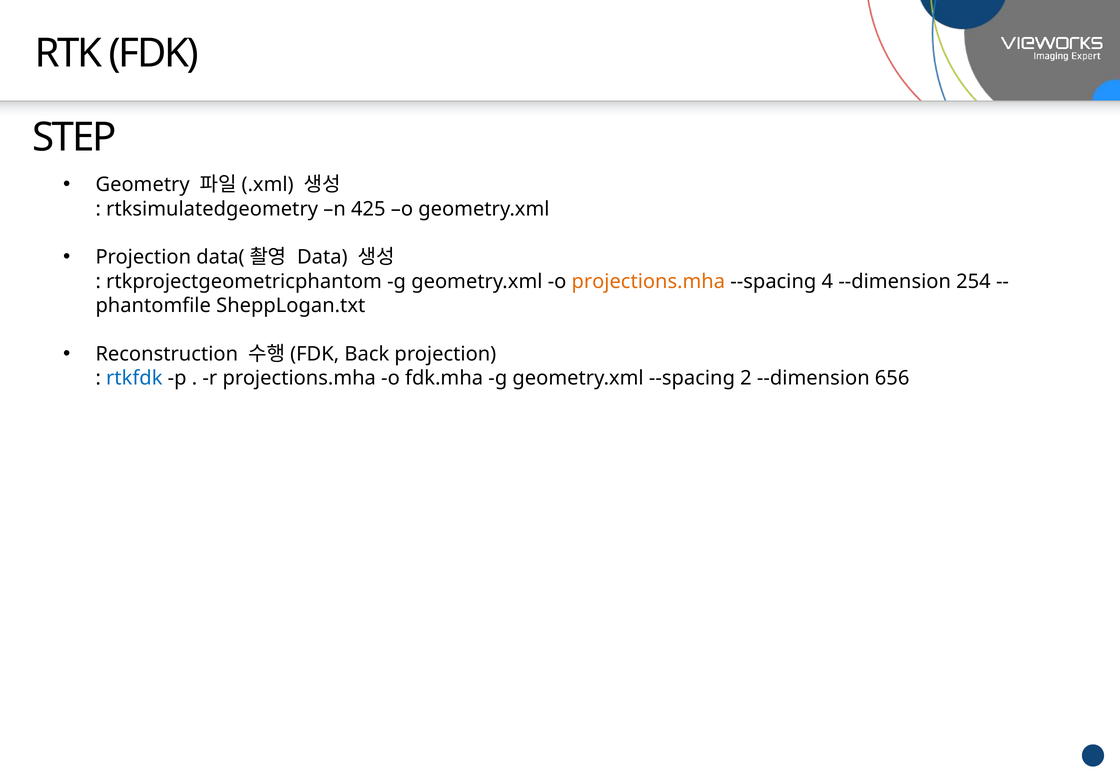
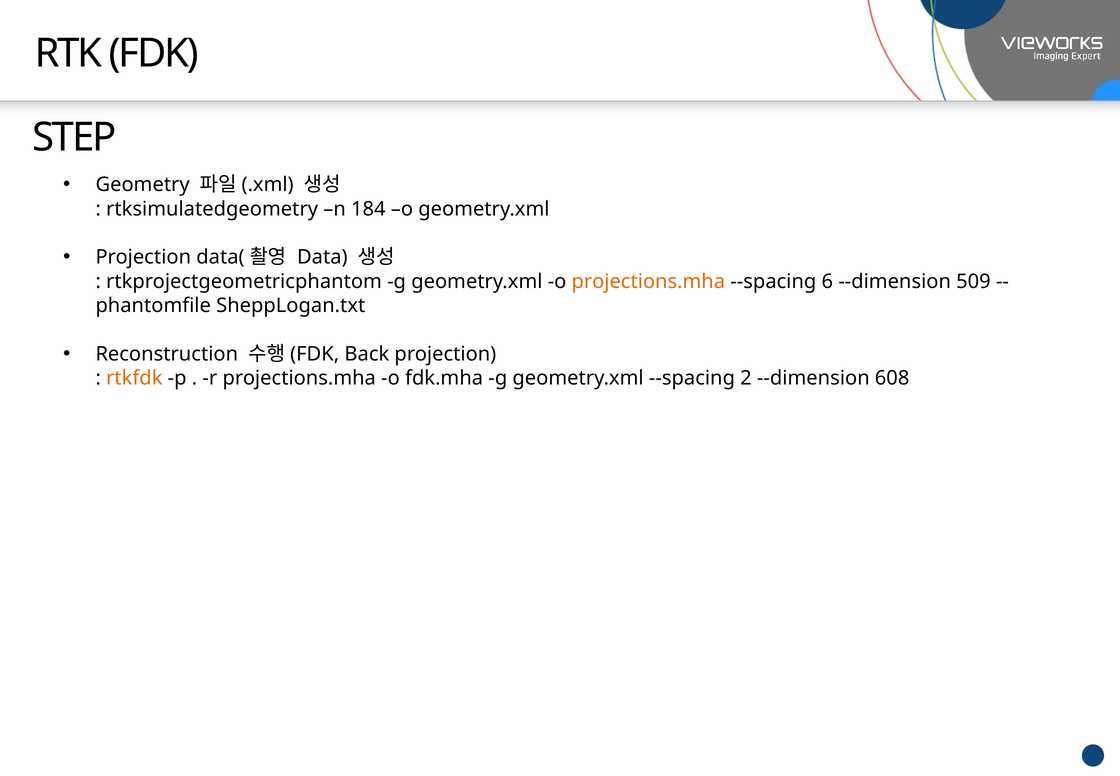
425: 425 -> 184
4: 4 -> 6
254: 254 -> 509
rtkfdk colour: blue -> orange
656: 656 -> 608
